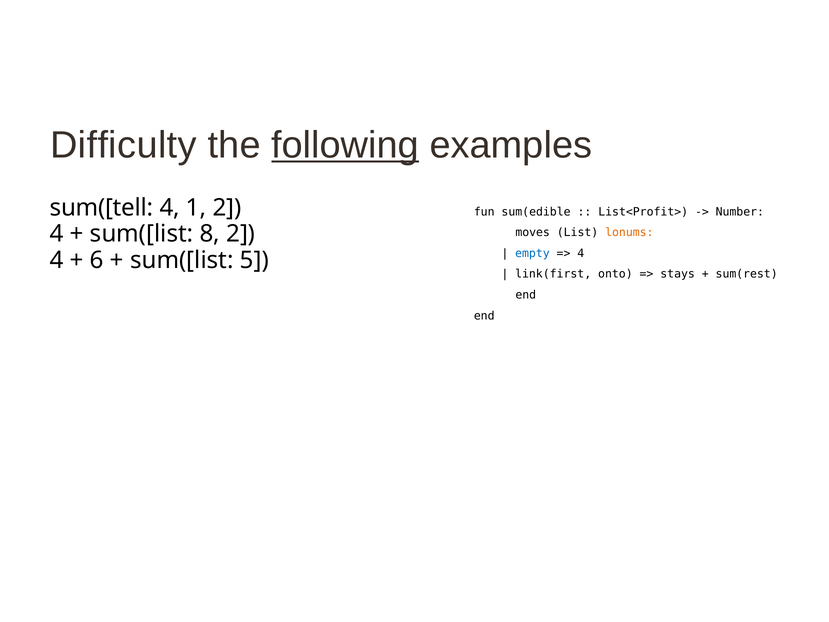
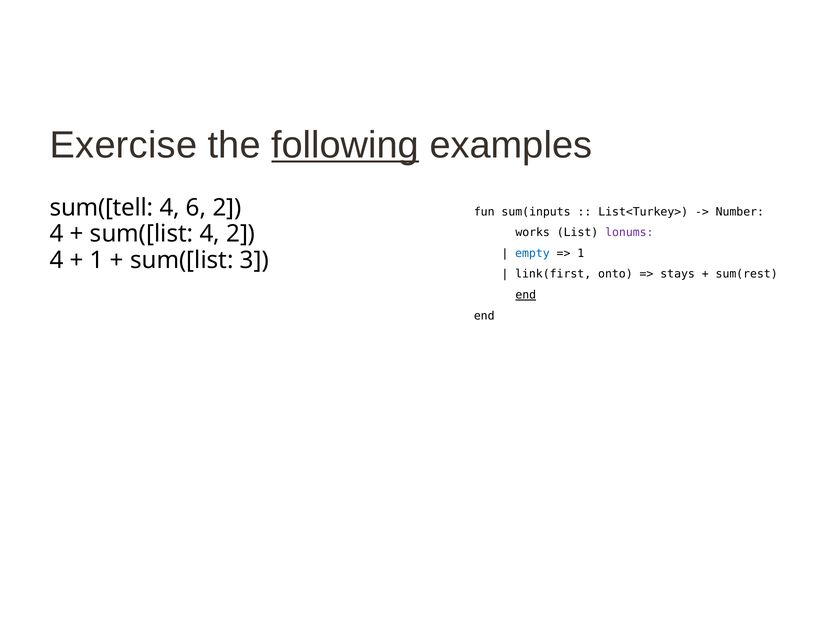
Difficulty: Difficulty -> Exercise
1: 1 -> 6
sum(edible: sum(edible -> sum(inputs
List<Profit>: List<Profit> -> List<Turkey>
sum([list 8: 8 -> 4
moves: moves -> works
lonums colour: orange -> purple
4 at (581, 253): 4 -> 1
6 at (97, 260): 6 -> 1
5: 5 -> 3
end at (526, 295) underline: none -> present
